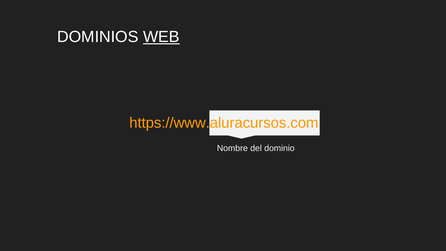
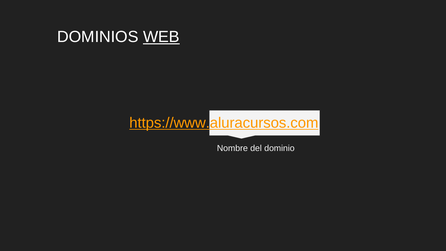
https://www.aluracursos.com underline: none -> present
